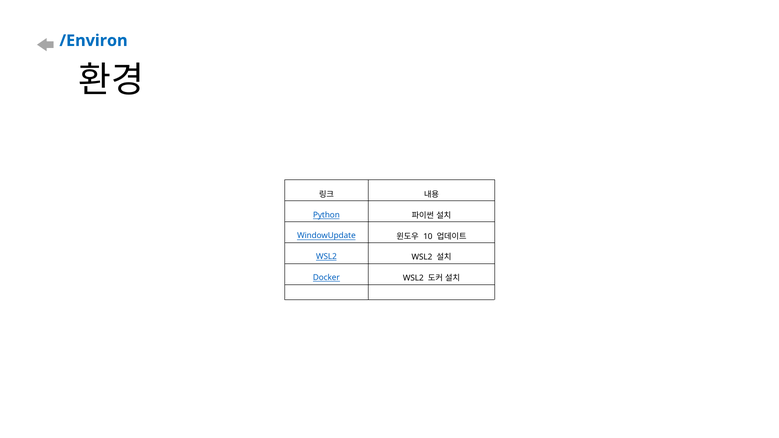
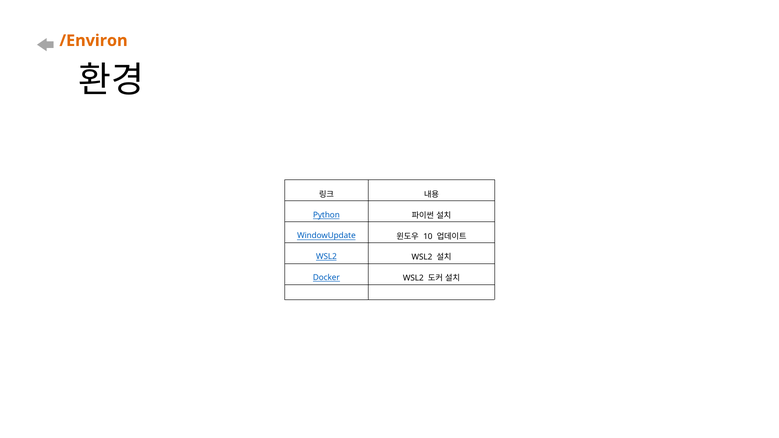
/Environ colour: blue -> orange
